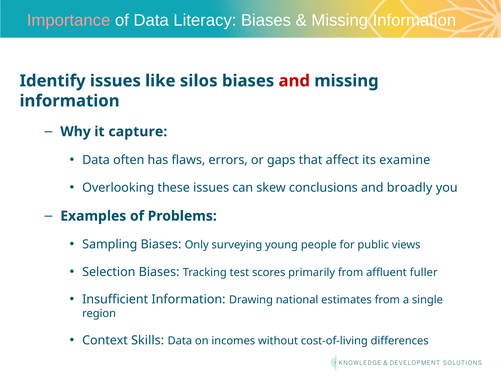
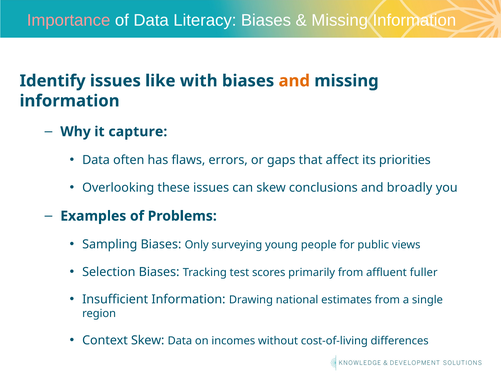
silos: silos -> with
and at (294, 81) colour: red -> orange
examine: examine -> priorities
Context Skills: Skills -> Skew
